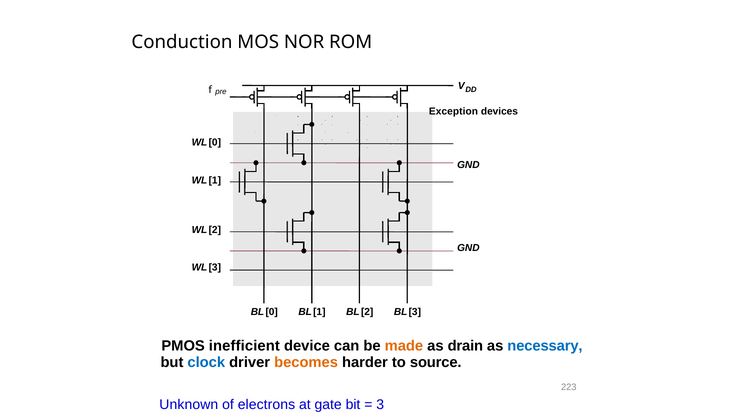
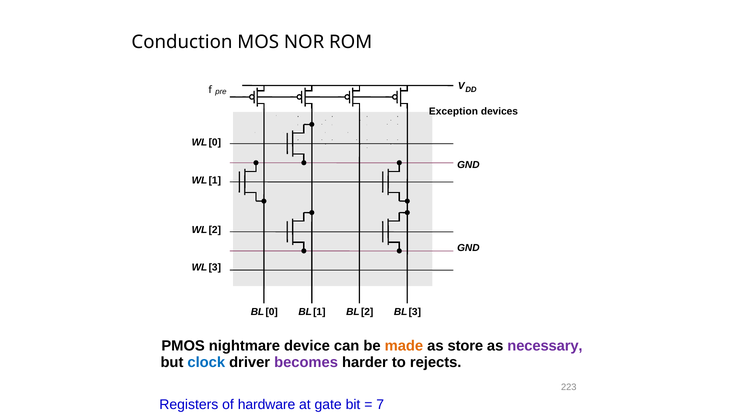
inefficient: inefficient -> nightmare
drain: drain -> store
necessary colour: blue -> purple
becomes colour: orange -> purple
source: source -> rejects
Unknown: Unknown -> Registers
electrons: electrons -> hardware
3: 3 -> 7
